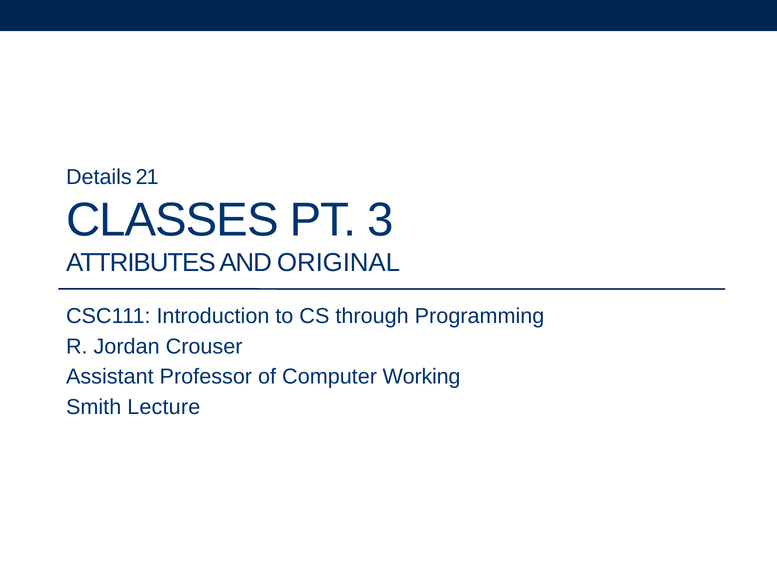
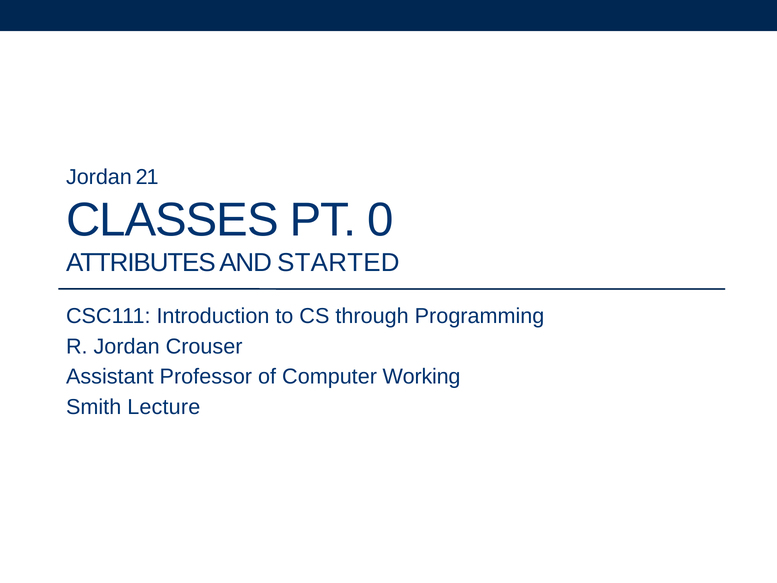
Details at (99, 177): Details -> Jordan
3: 3 -> 0
ORIGINAL: ORIGINAL -> STARTED
